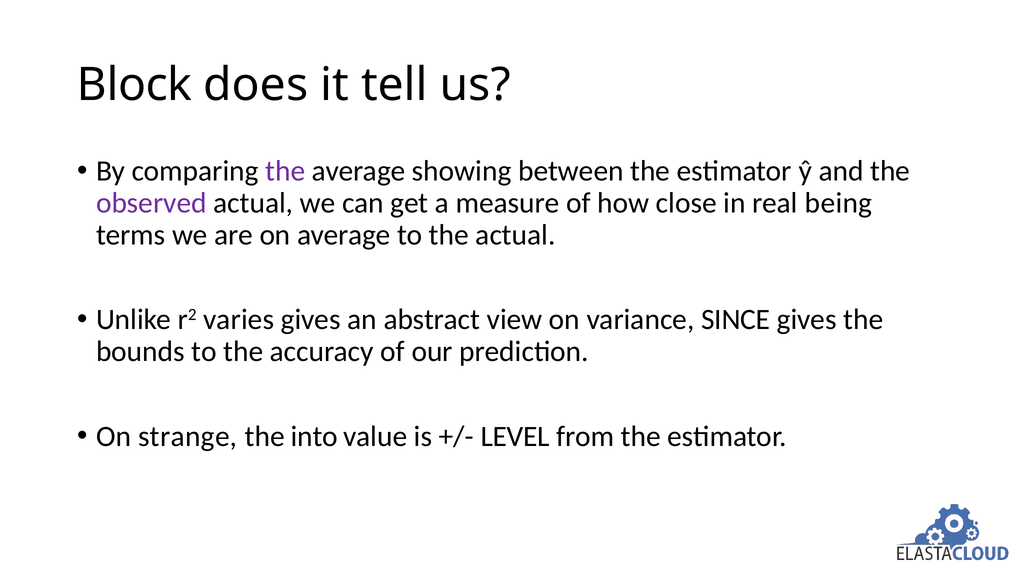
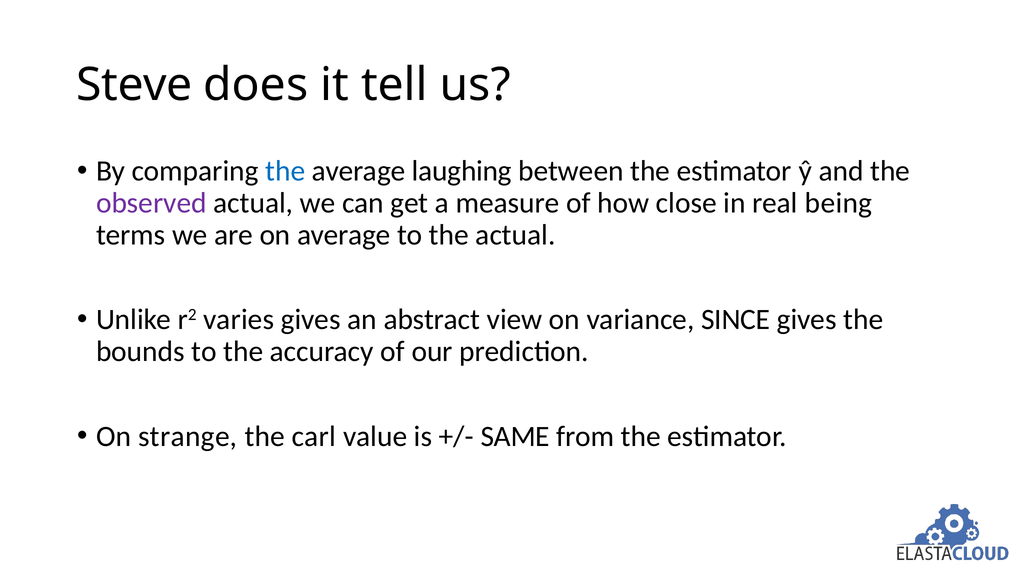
Block: Block -> Steve
the at (285, 171) colour: purple -> blue
showing: showing -> laughing
into: into -> carl
LEVEL: LEVEL -> SAME
